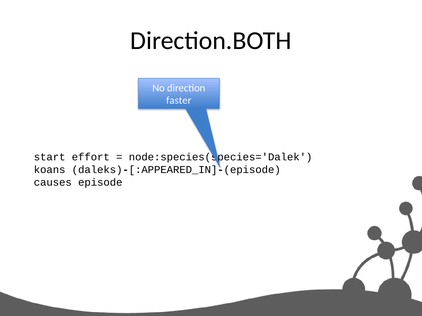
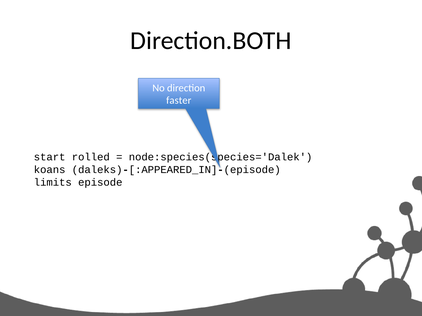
effort: effort -> rolled
causes: causes -> limits
